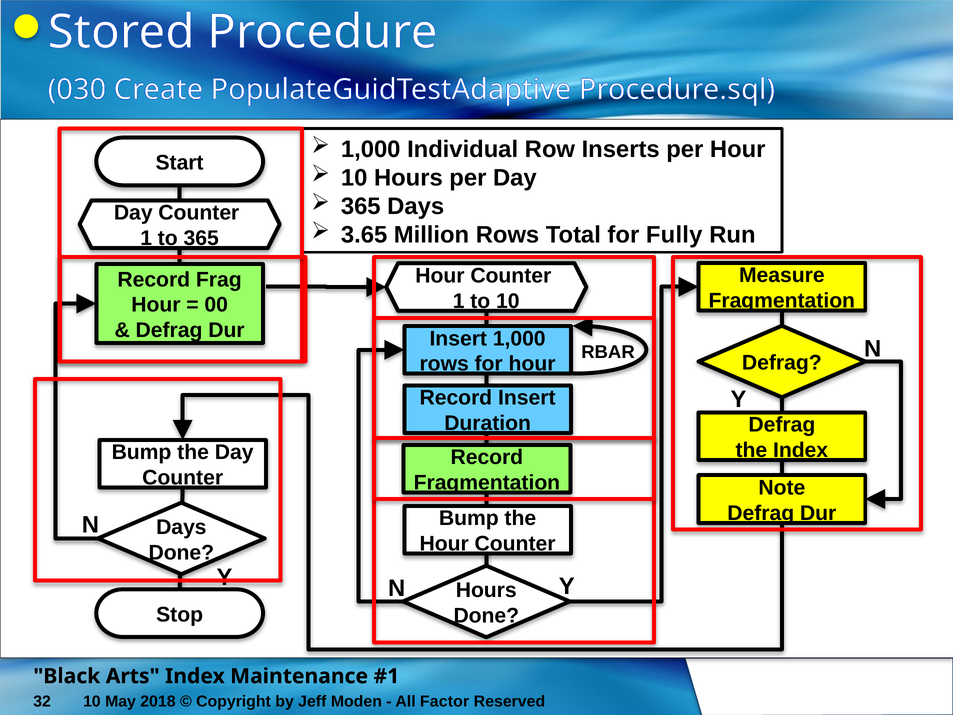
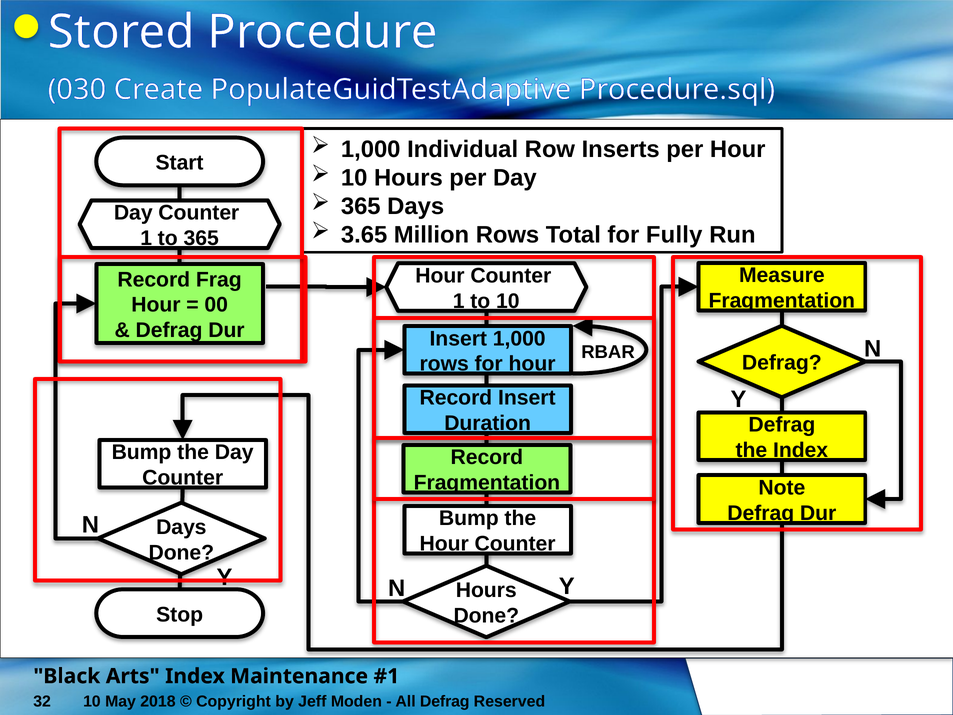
All Factor: Factor -> Defrag
